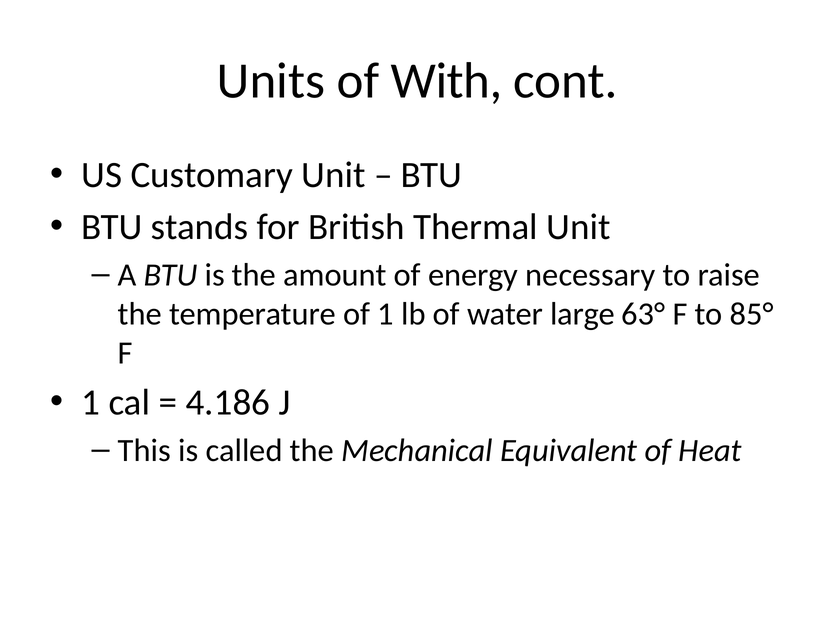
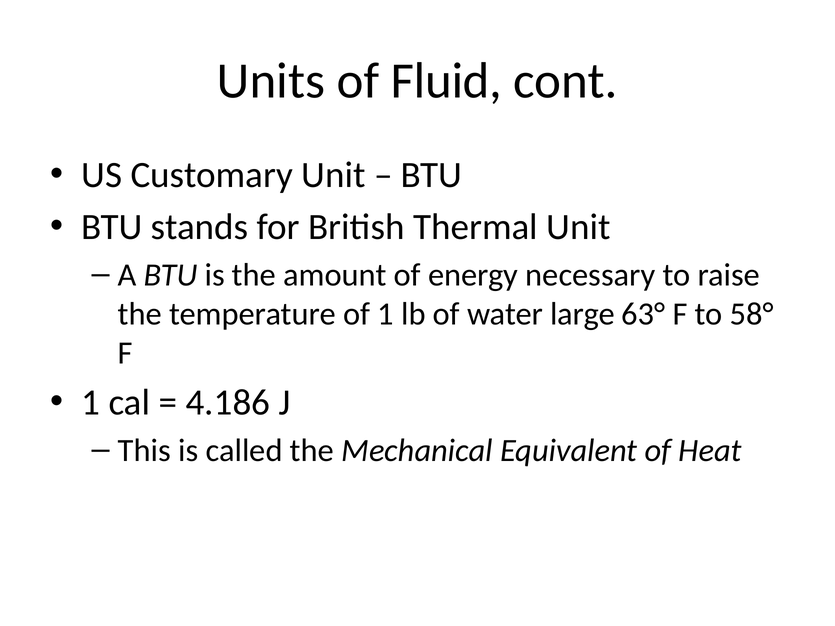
With: With -> Fluid
85°: 85° -> 58°
